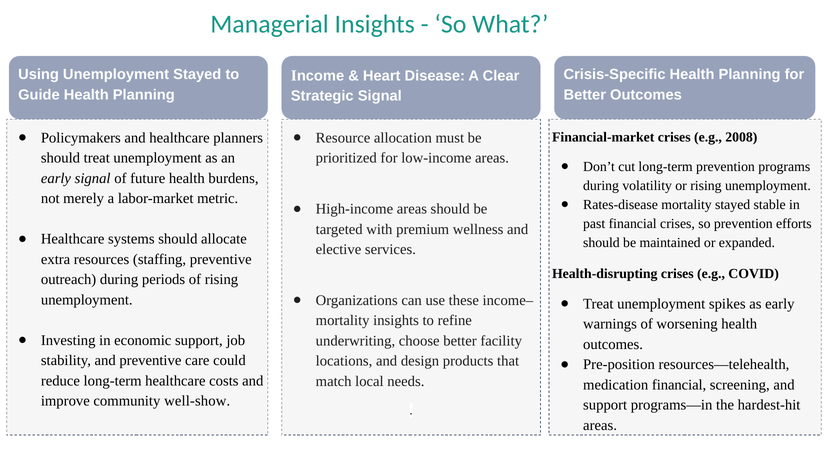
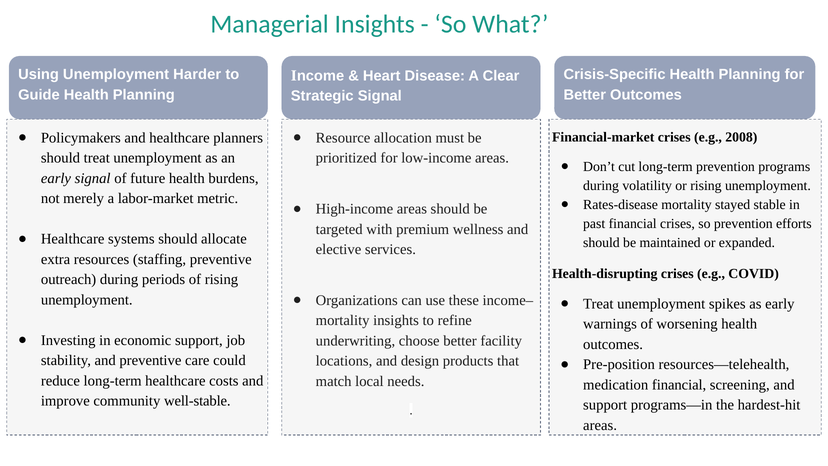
Unemployment Stayed: Stayed -> Harder
well-show: well-show -> well-stable
